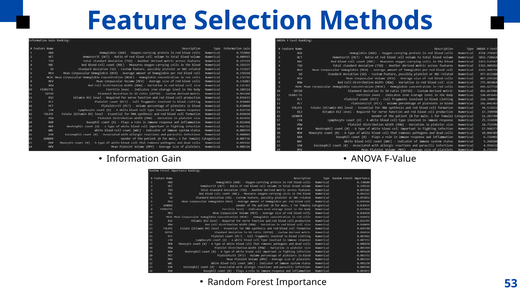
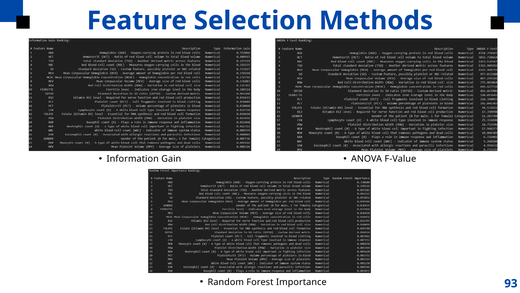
53: 53 -> 93
